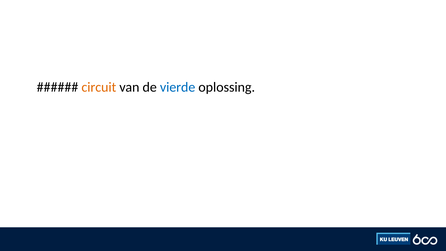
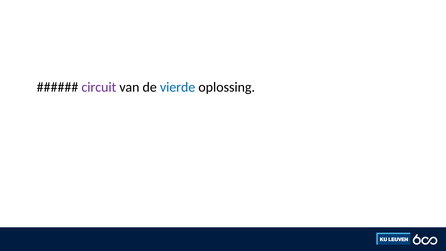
circuit colour: orange -> purple
